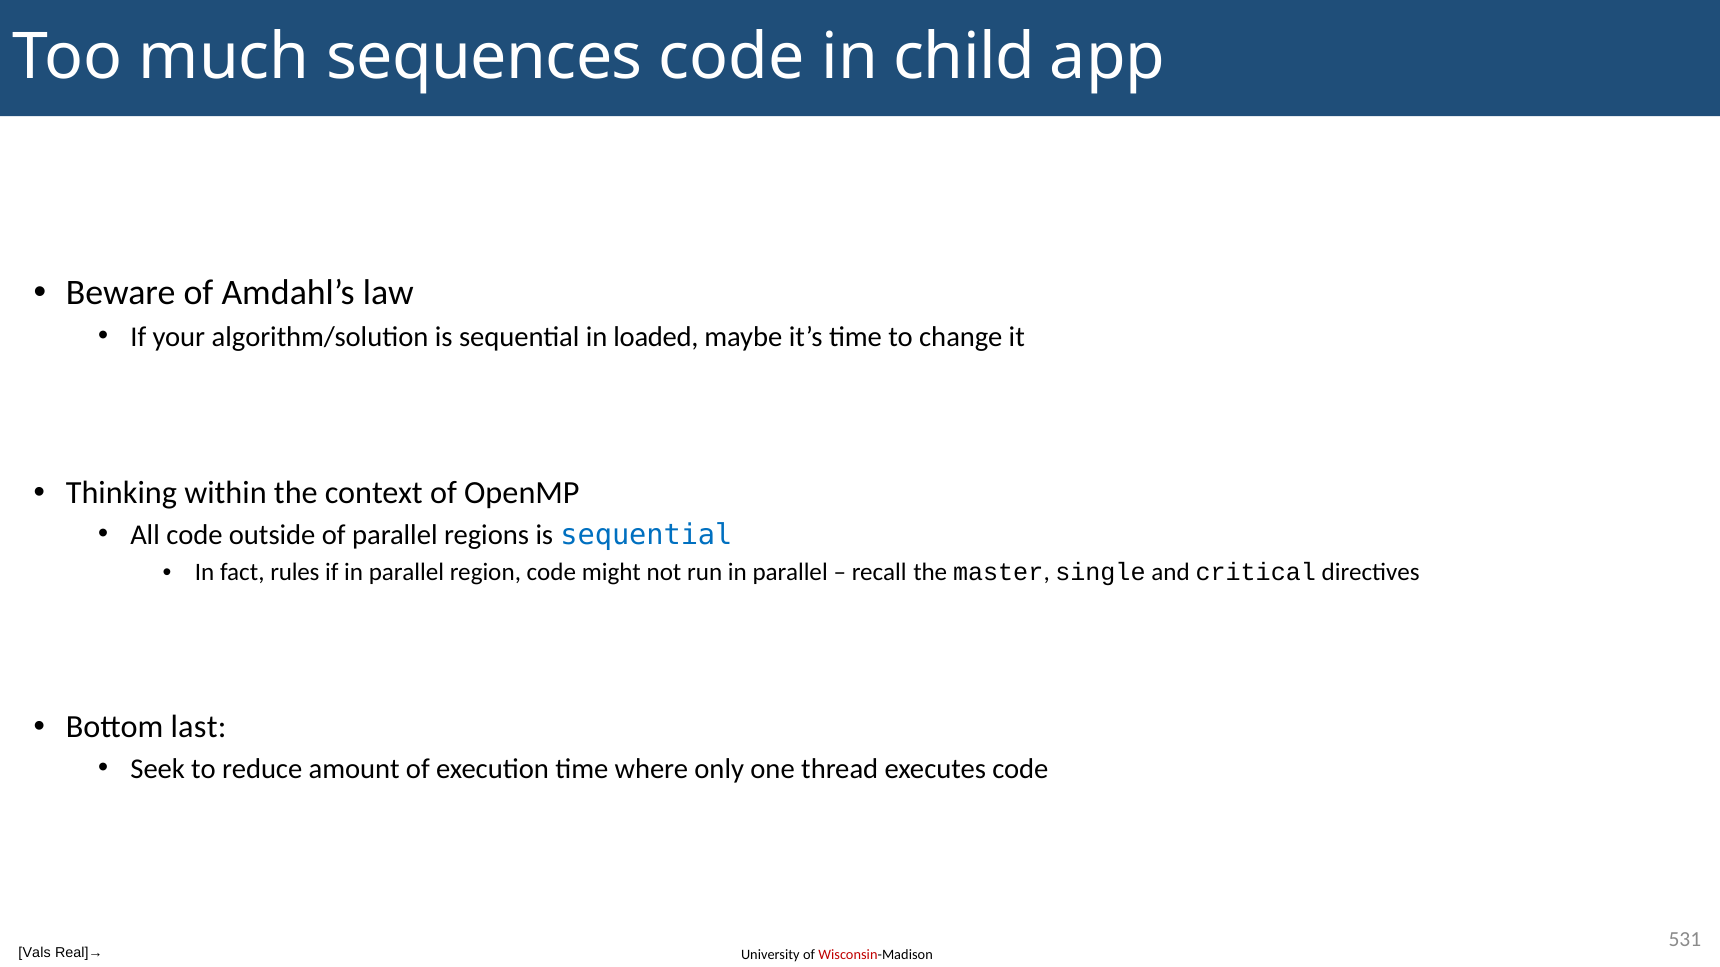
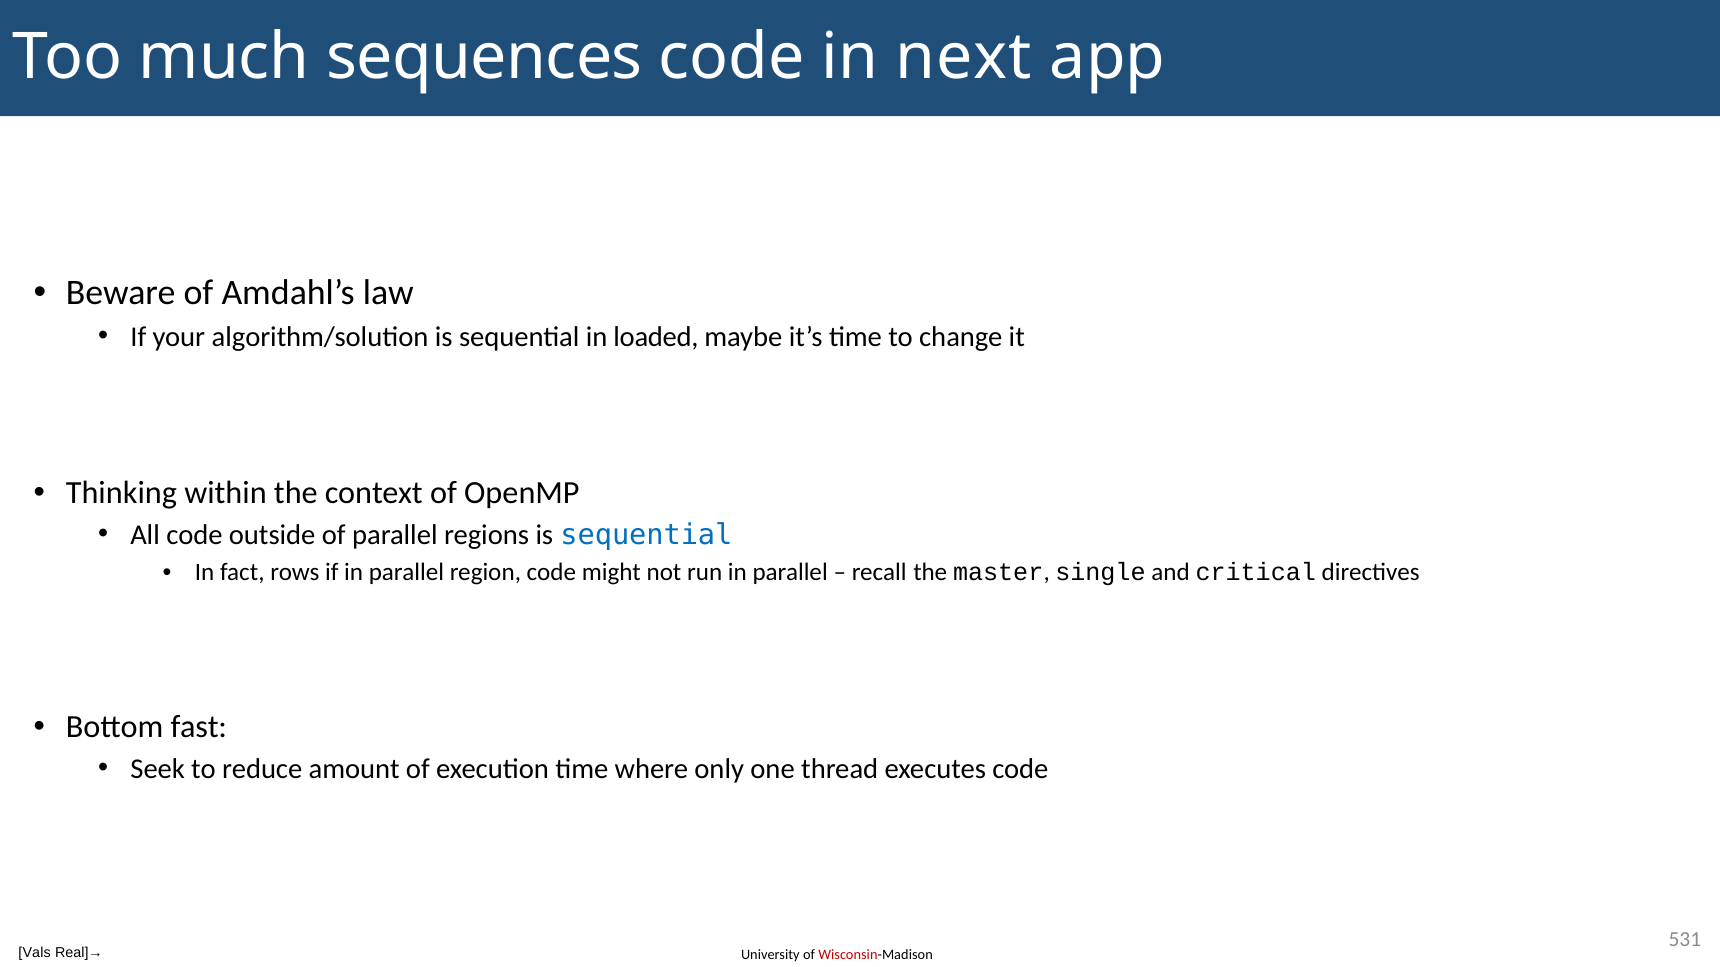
child: child -> next
rules: rules -> rows
last: last -> fast
